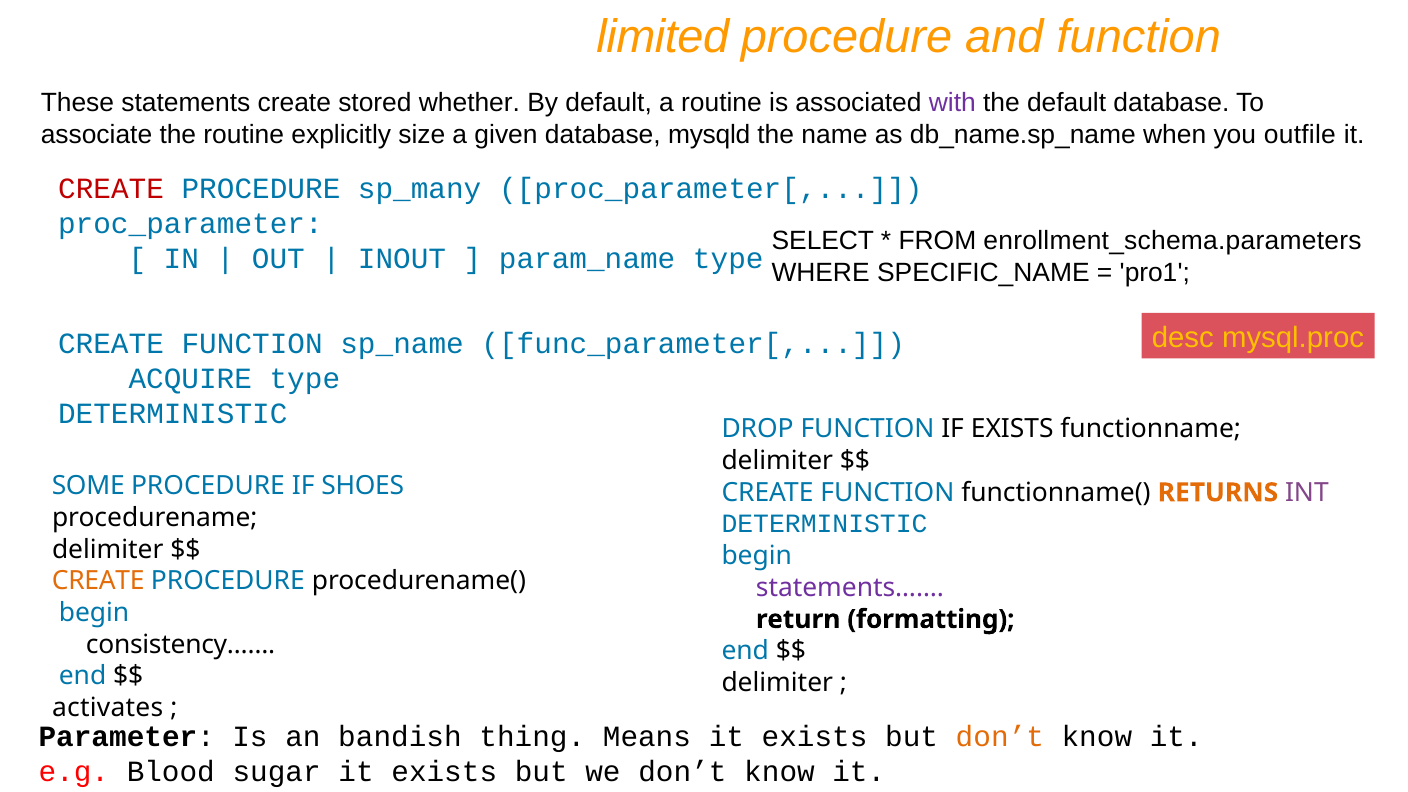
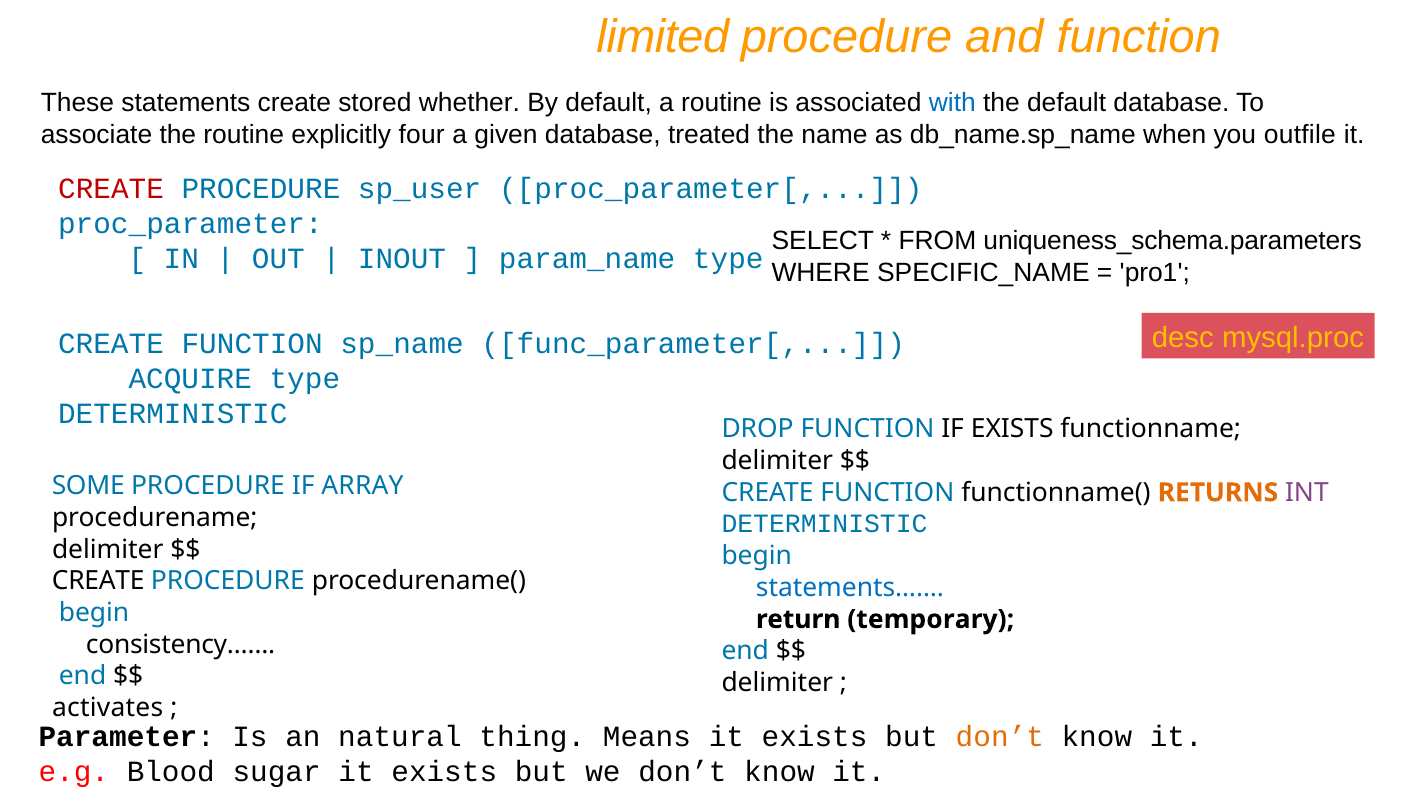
with colour: purple -> blue
size: size -> four
mysqld: mysqld -> treated
sp_many: sp_many -> sp_user
enrollment_schema.parameters: enrollment_schema.parameters -> uniqueness_schema.parameters
SHOES: SHOES -> ARRAY
CREATE at (98, 581) colour: orange -> black
statements…… colour: purple -> blue
formatting: formatting -> temporary
bandish: bandish -> natural
